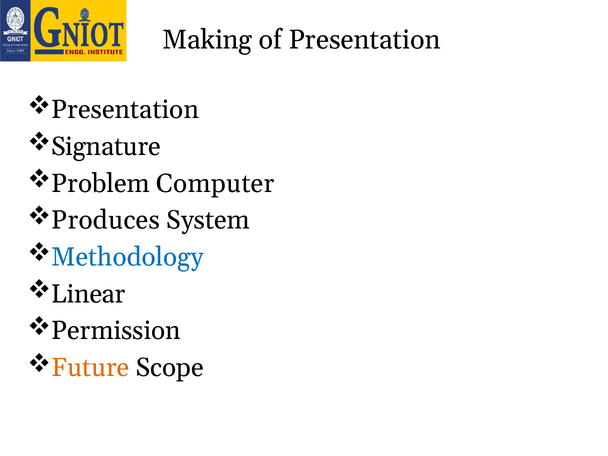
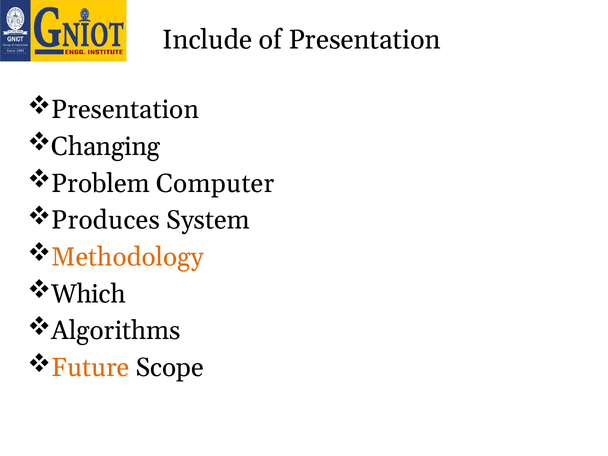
Making: Making -> Include
Signature: Signature -> Changing
Methodology colour: blue -> orange
Linear: Linear -> Which
Permission: Permission -> Algorithms
